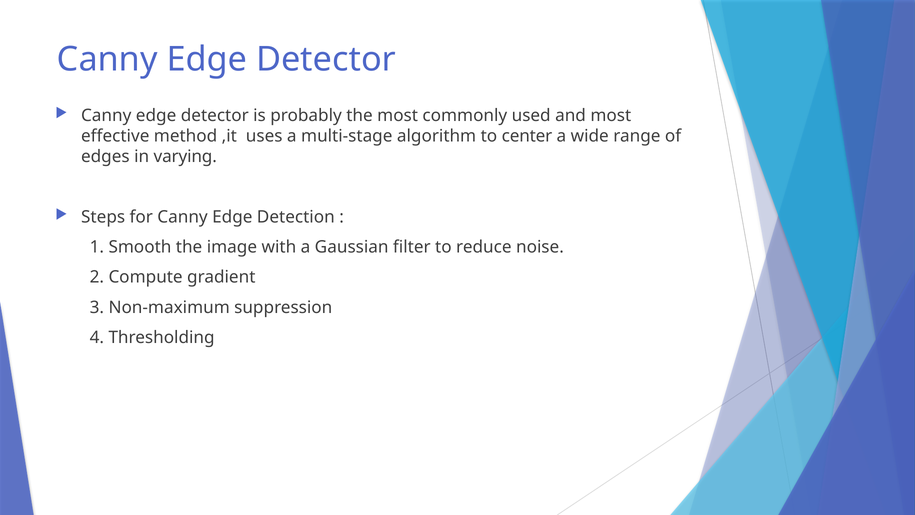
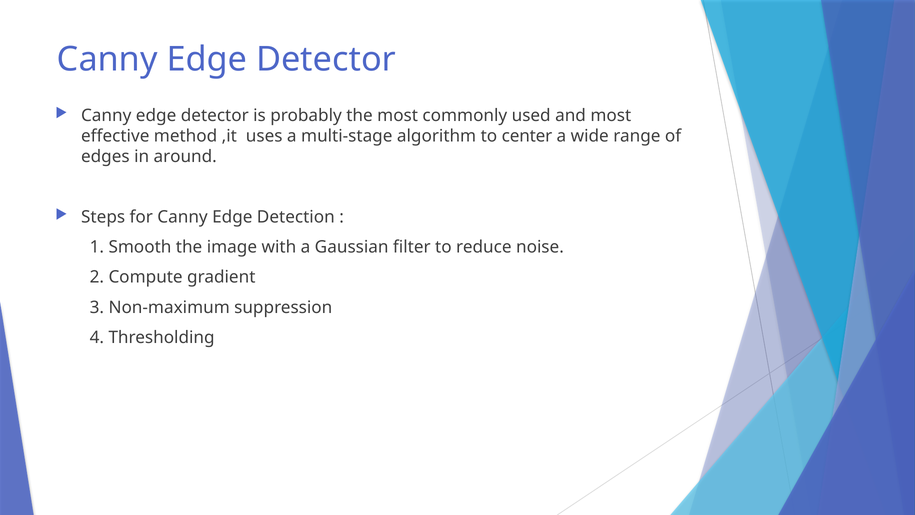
varying: varying -> around
